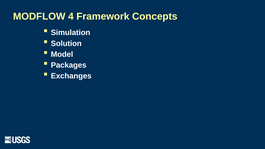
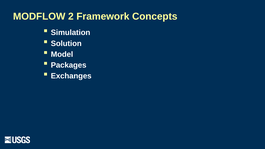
4: 4 -> 2
